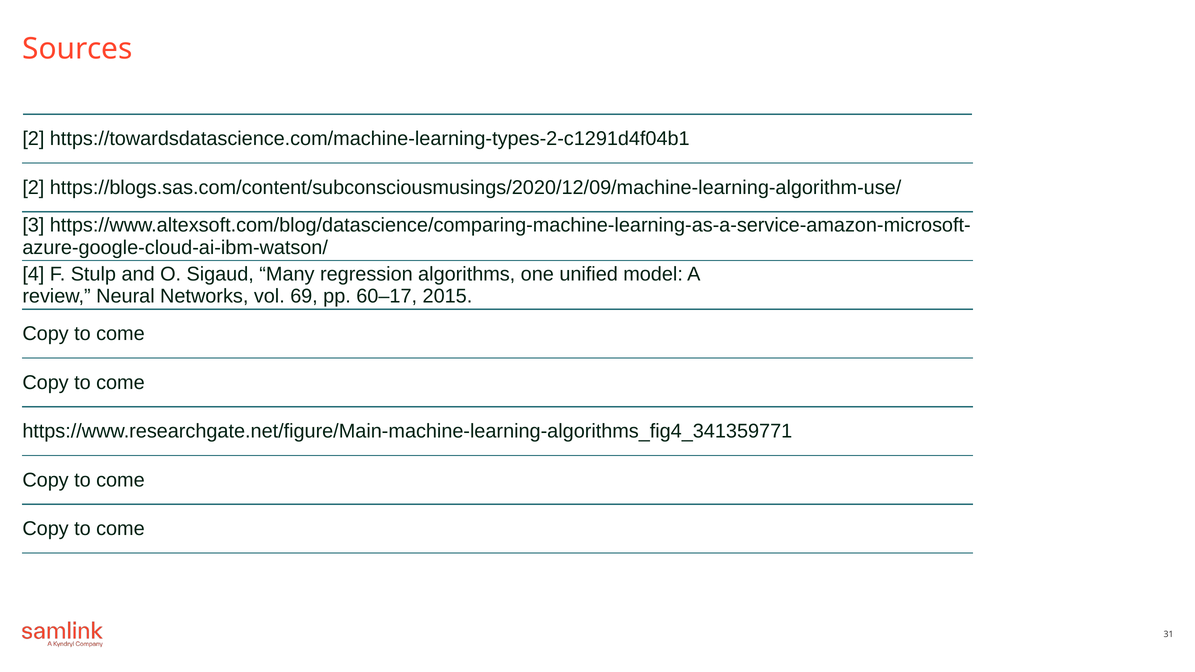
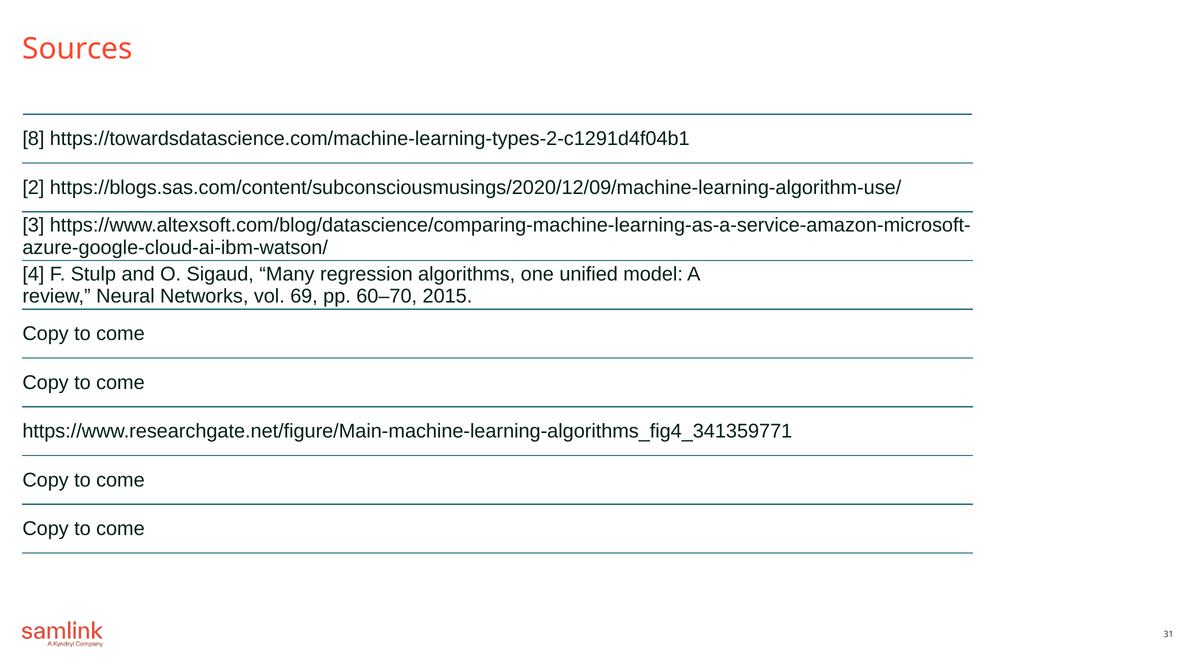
2 at (33, 139): 2 -> 8
60–17: 60–17 -> 60–70
